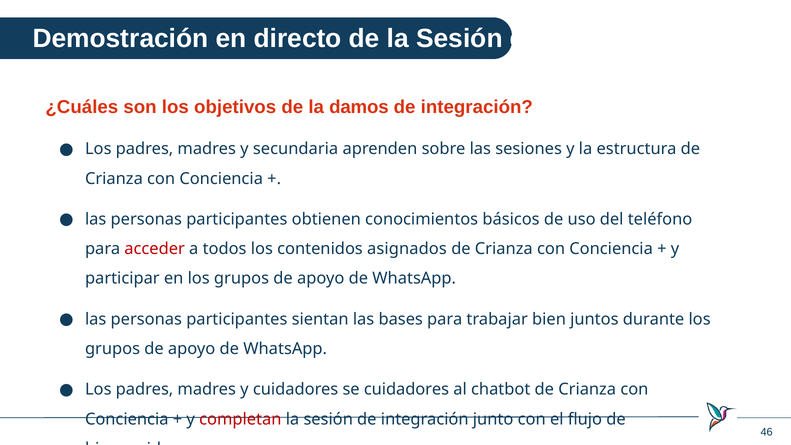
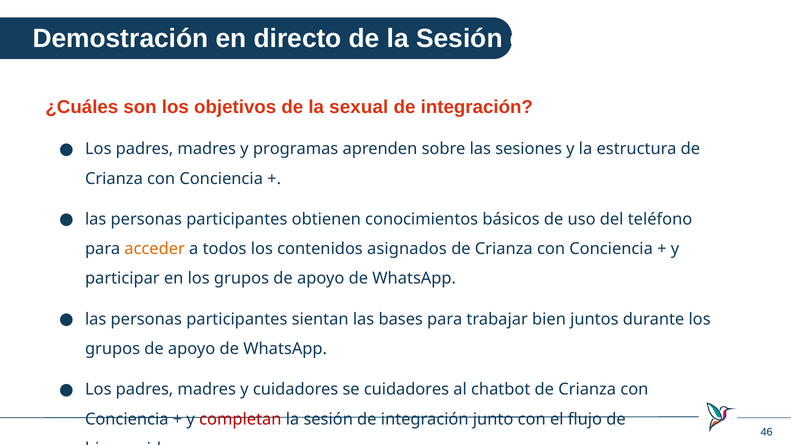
damos: damos -> sexual
secundaria: secundaria -> programas
acceder colour: red -> orange
